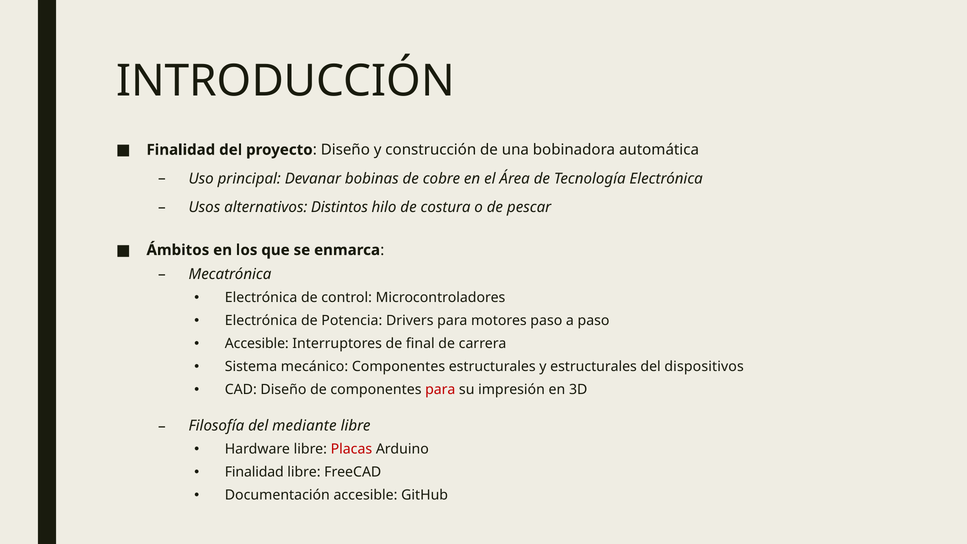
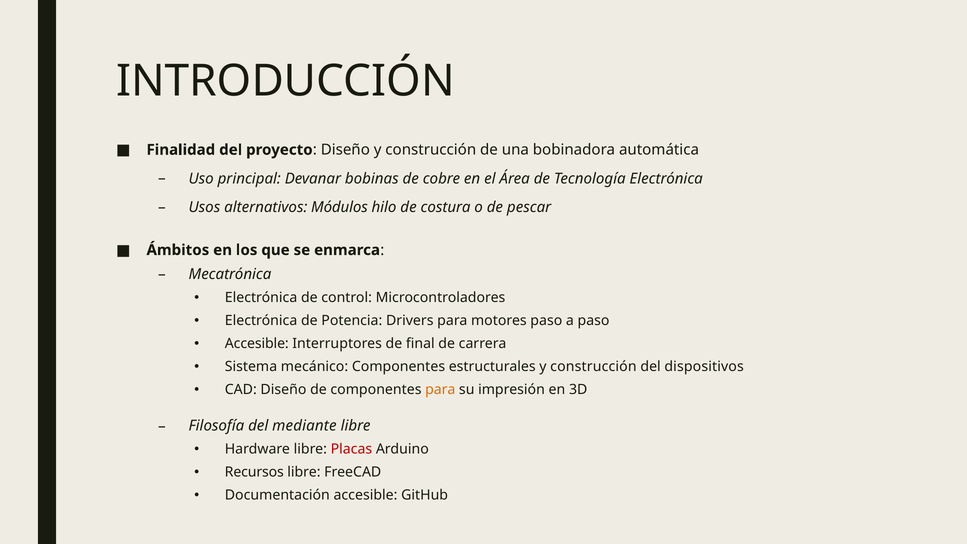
Distintos: Distintos -> Módulos
estructurales y estructurales: estructurales -> construcción
para at (440, 389) colour: red -> orange
Finalidad at (254, 472): Finalidad -> Recursos
